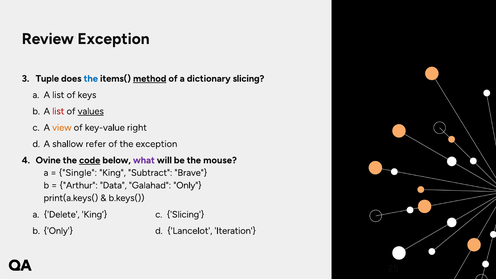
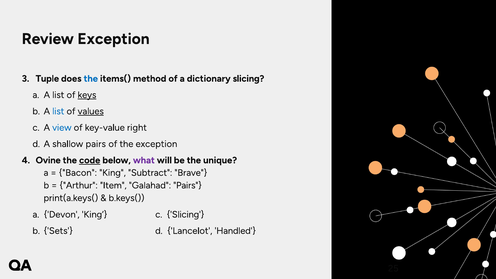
method underline: present -> none
keys underline: none -> present
list at (58, 111) colour: red -> blue
view colour: orange -> blue
shallow refer: refer -> pairs
mouse: mouse -> unique
Single: Single -> Bacon
Data: Data -> Item
Galahad Only: Only -> Pairs
Delete: Delete -> Devon
b Only: Only -> Sets
Iteration: Iteration -> Handled
